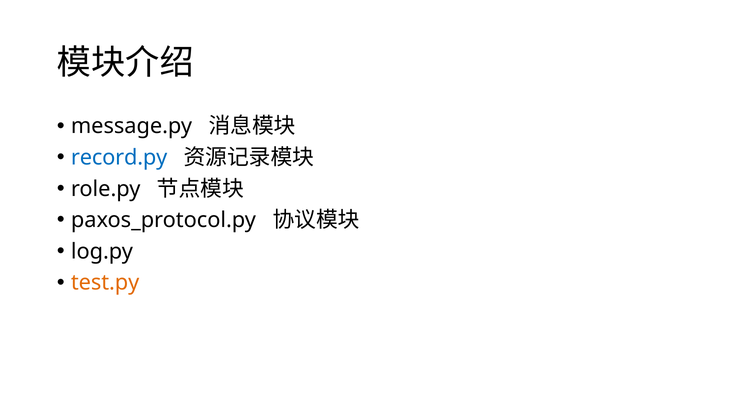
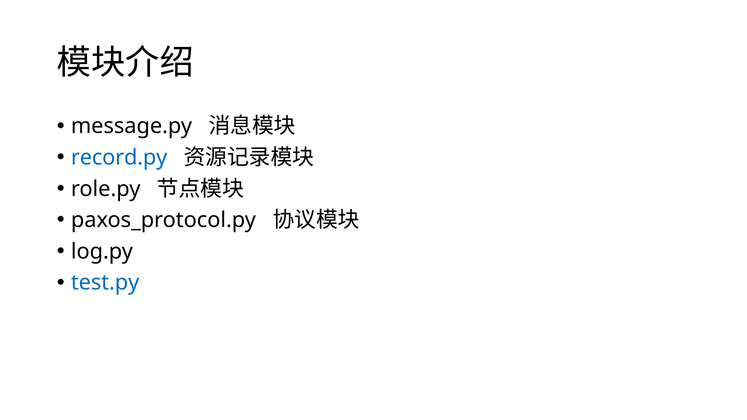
test.py colour: orange -> blue
